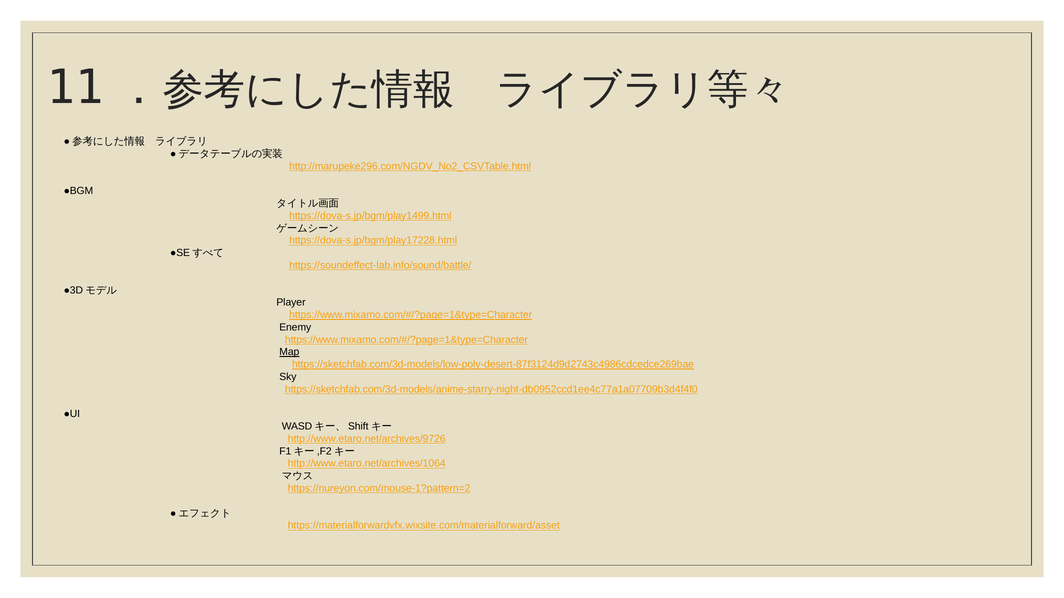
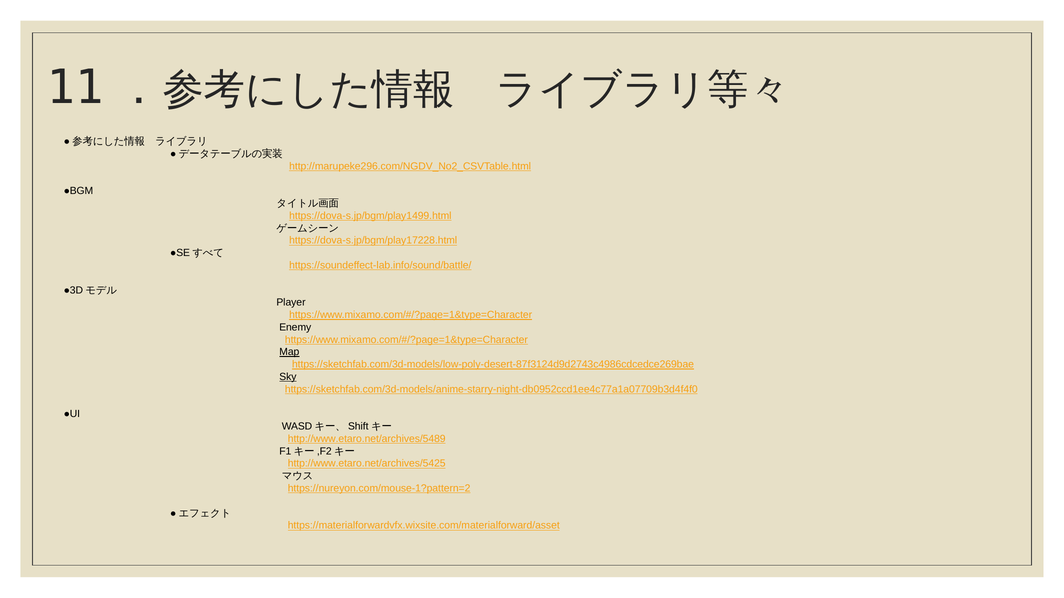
Sky underline: none -> present
http://www.etaro.net/archives/9726: http://www.etaro.net/archives/9726 -> http://www.etaro.net/archives/5489
http://www.etaro.net/archives/1064: http://www.etaro.net/archives/1064 -> http://www.etaro.net/archives/5425
